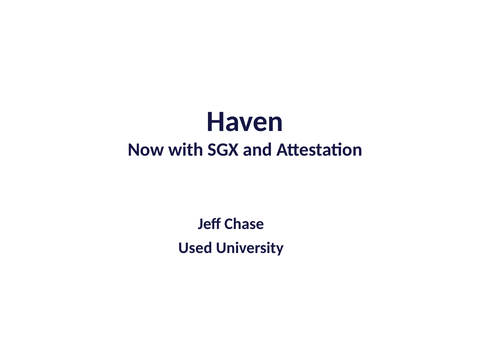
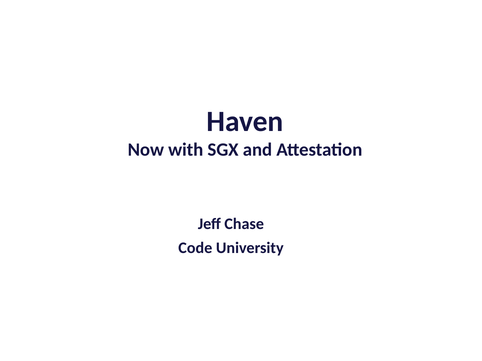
Used: Used -> Code
